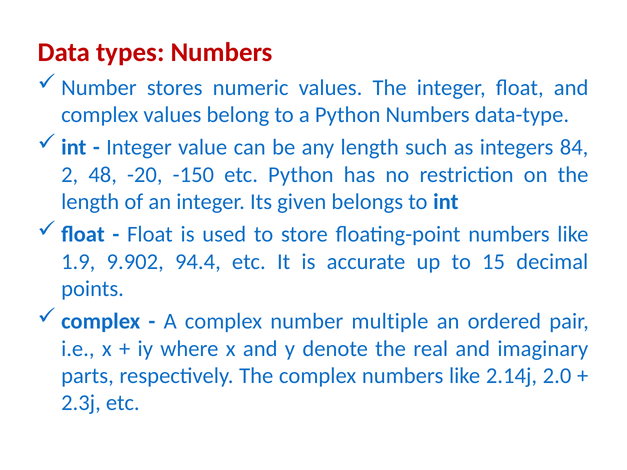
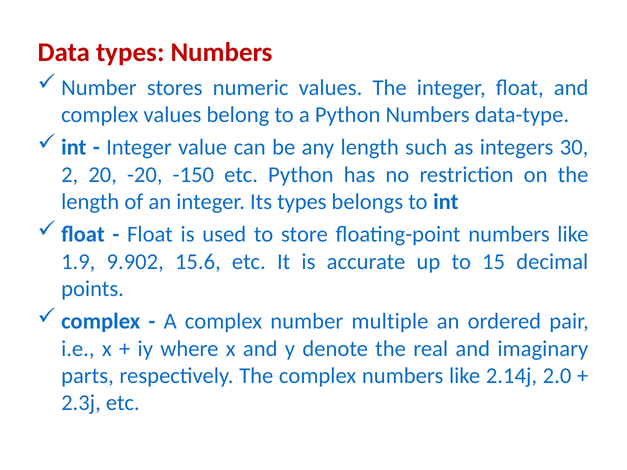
84: 84 -> 30
48: 48 -> 20
Its given: given -> types
94.4: 94.4 -> 15.6
